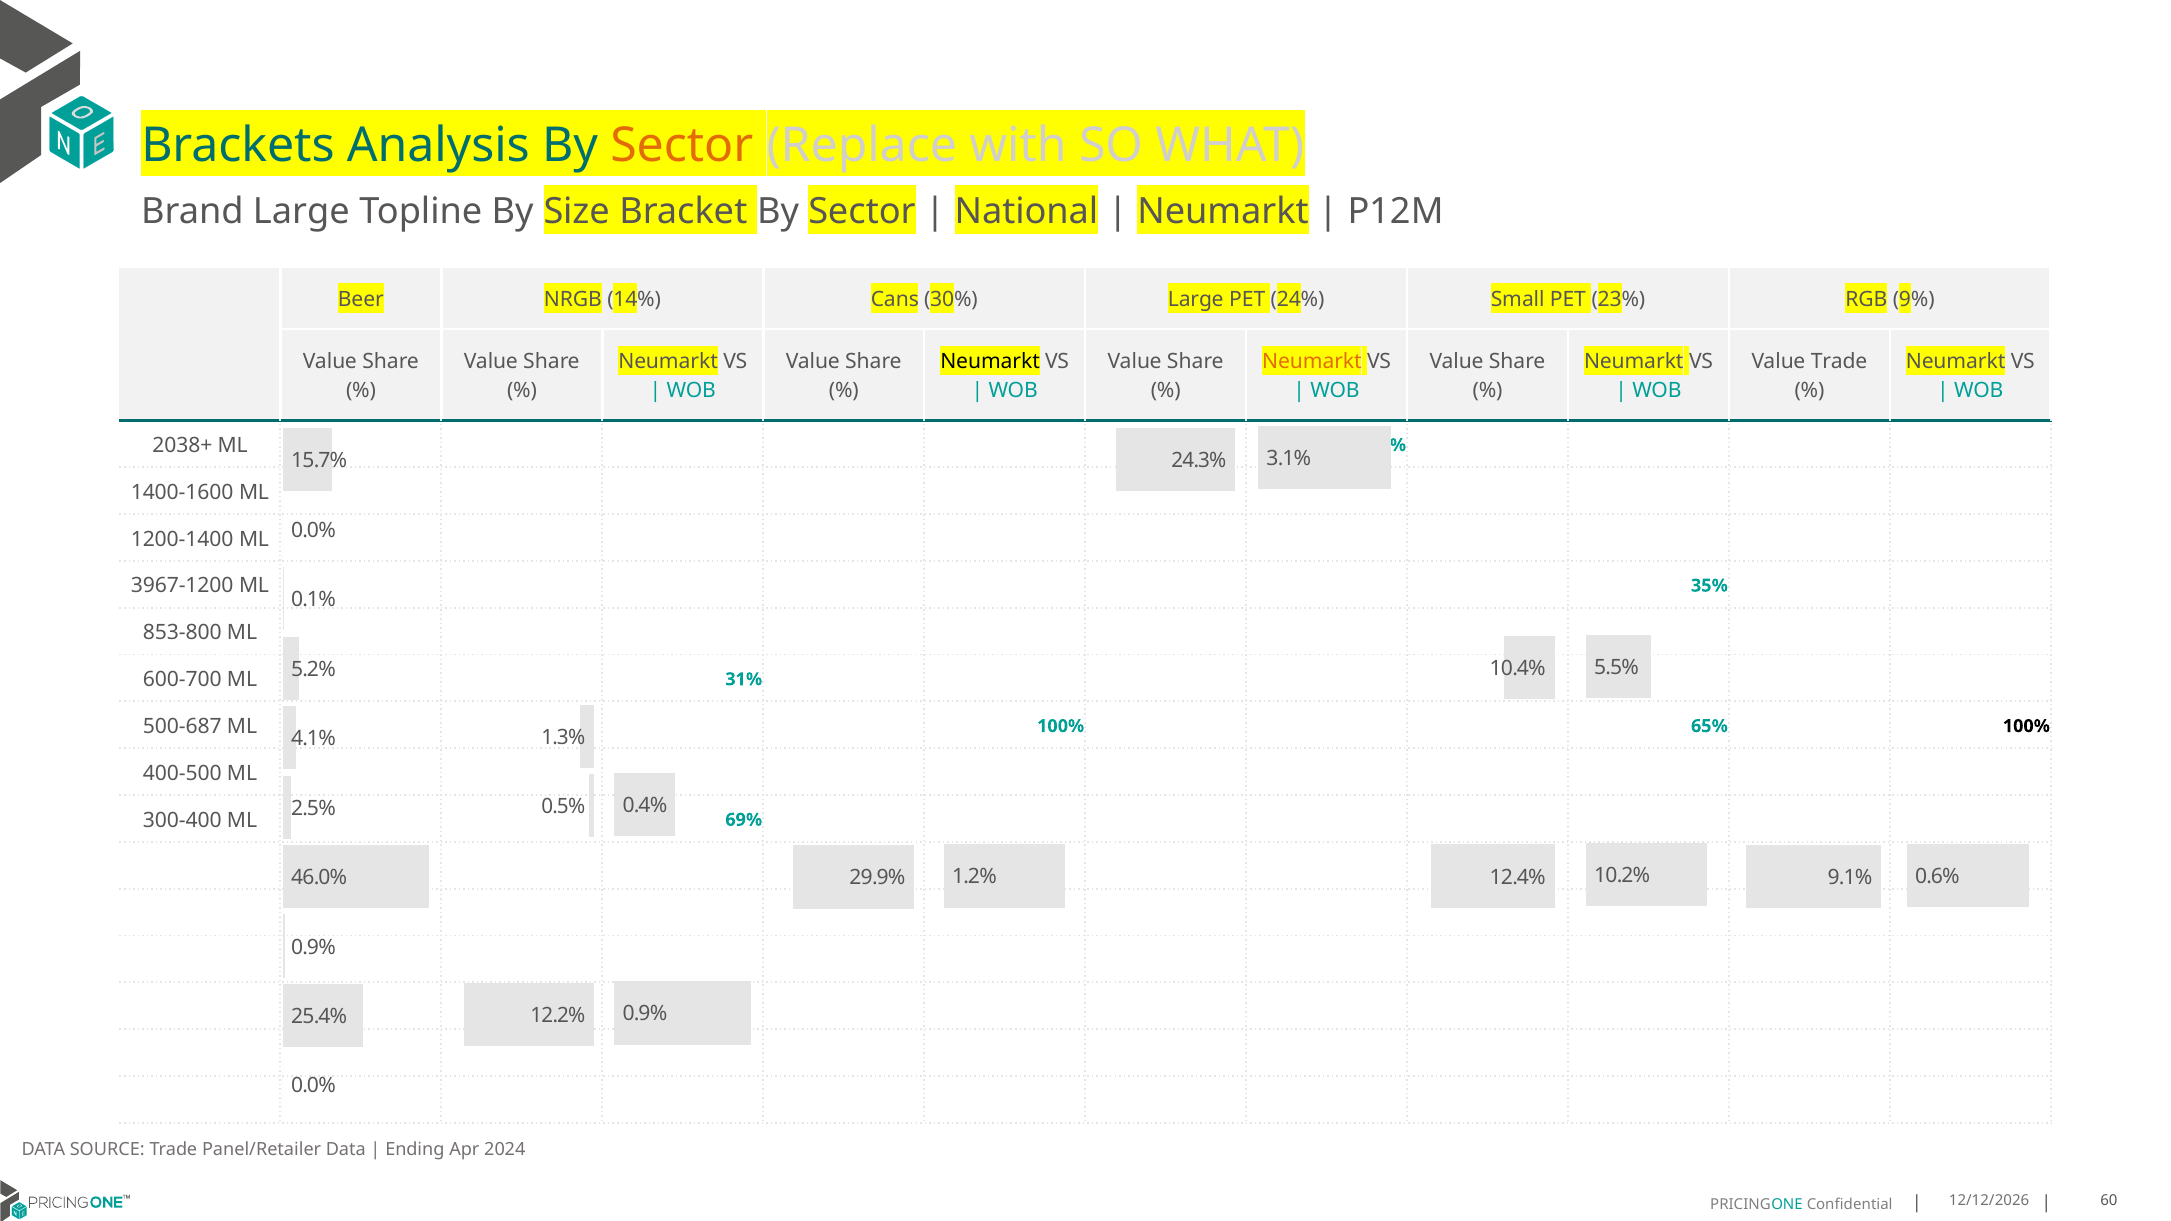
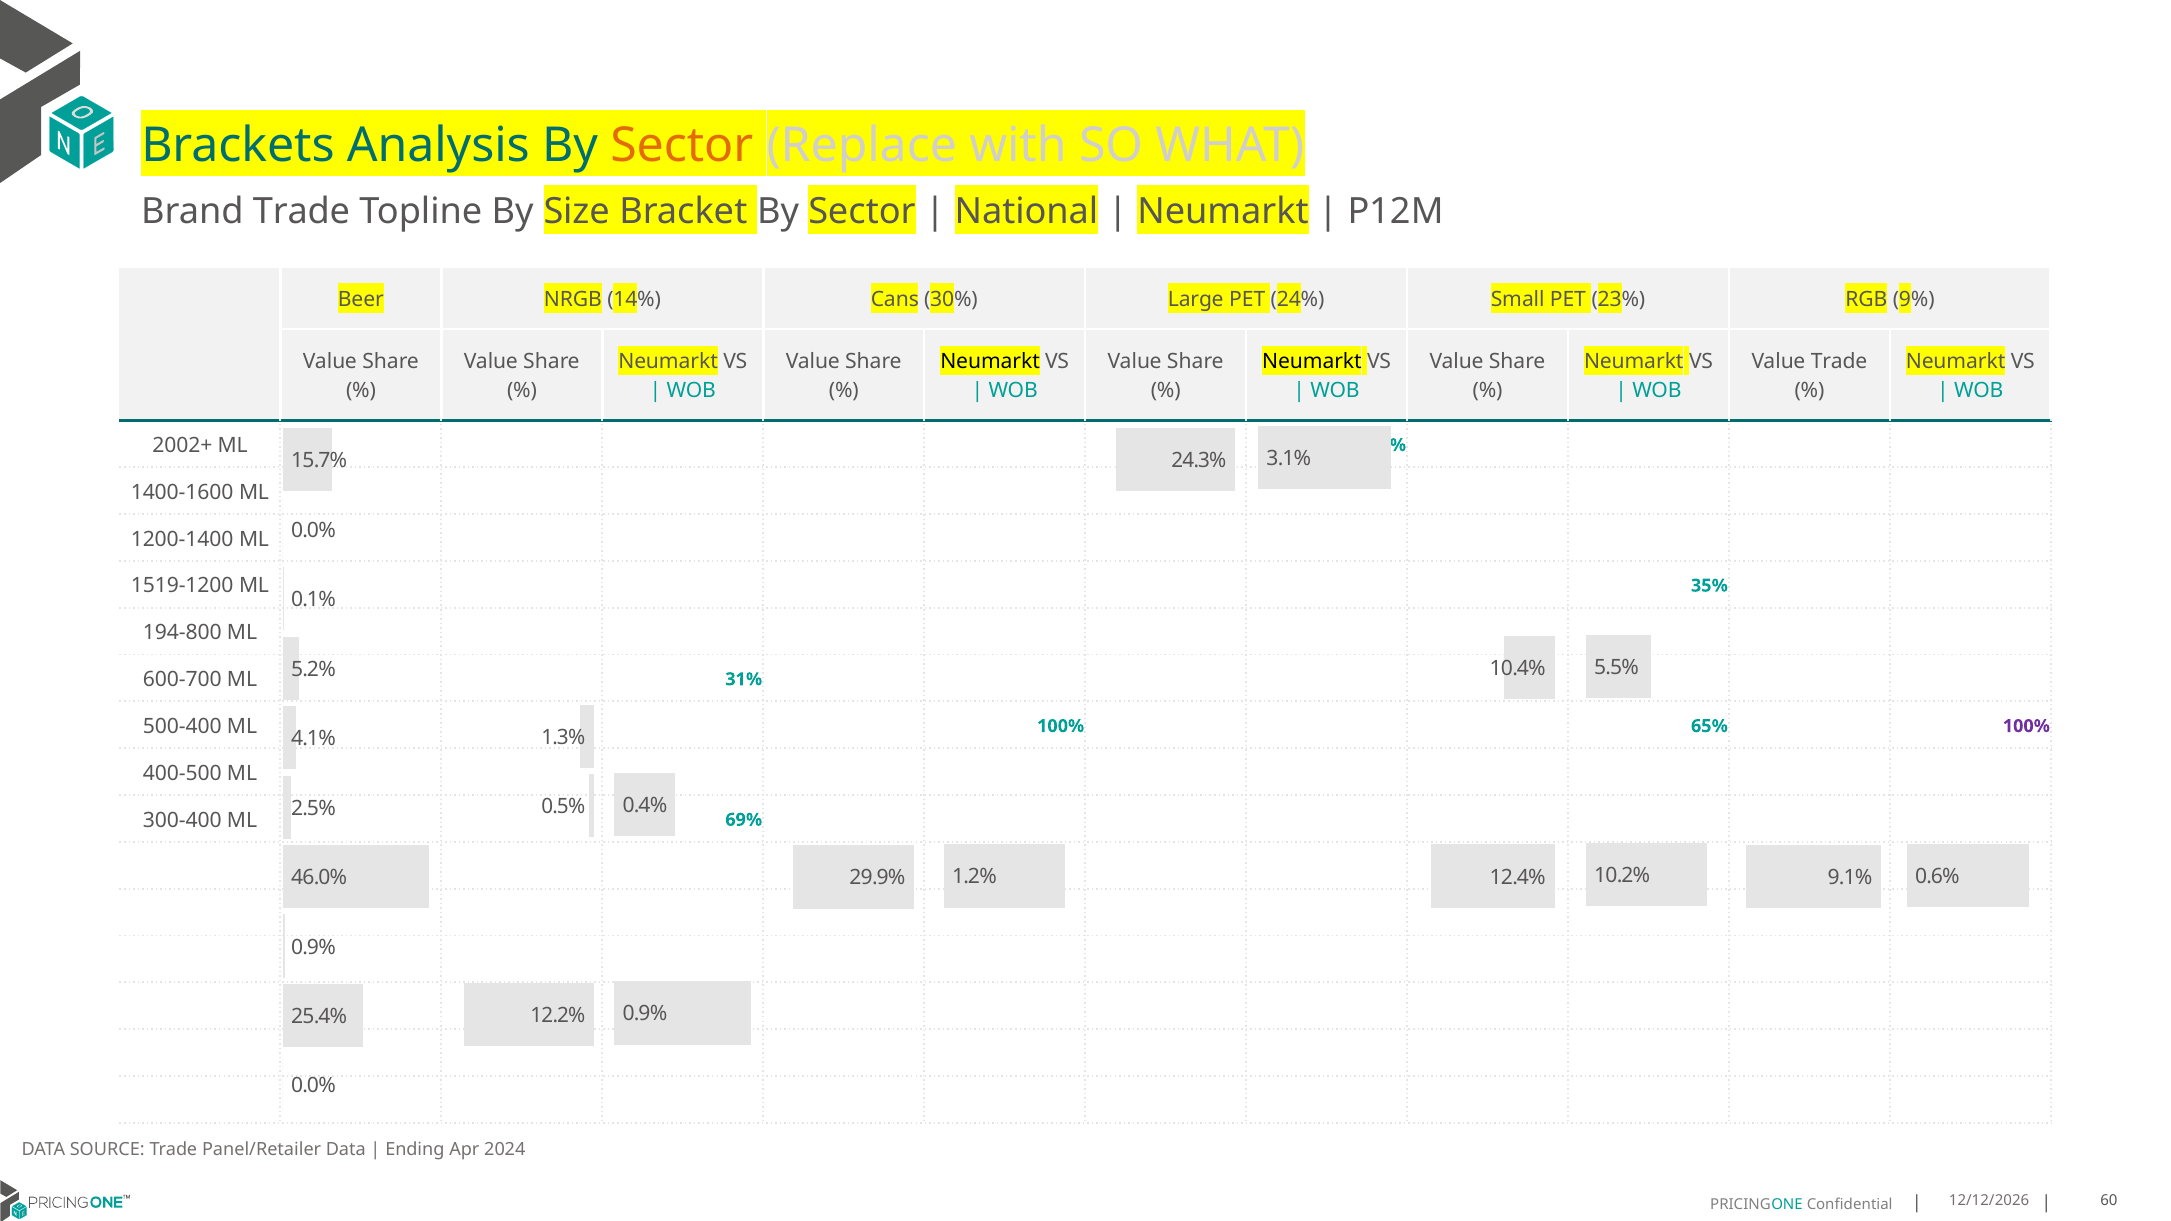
Brand Large: Large -> Trade
Neumarkt at (1312, 362) colour: orange -> black
2038+: 2038+ -> 2002+
3967-1200: 3967-1200 -> 1519-1200
853-800: 853-800 -> 194-800
500-687: 500-687 -> 500-400
100% at (2026, 726) colour: black -> purple
